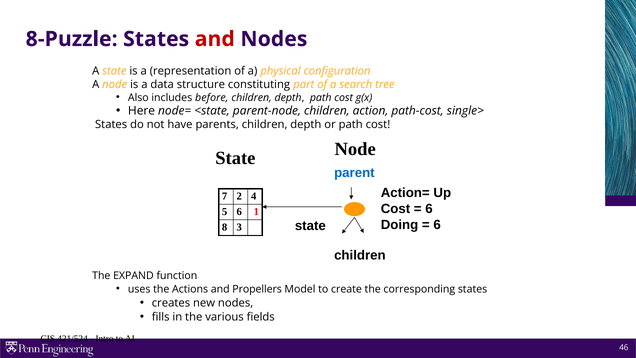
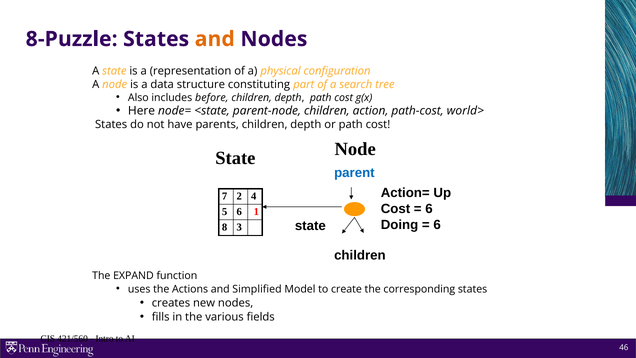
and at (215, 39) colour: red -> orange
single>: single> -> world>
Propellers: Propellers -> Simplified
421/524: 421/524 -> 421/560
